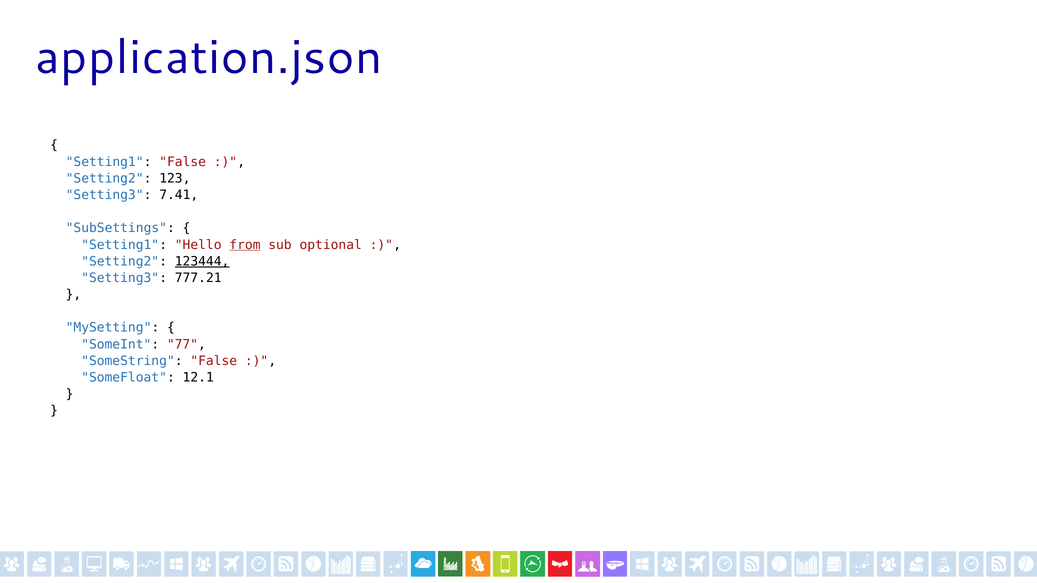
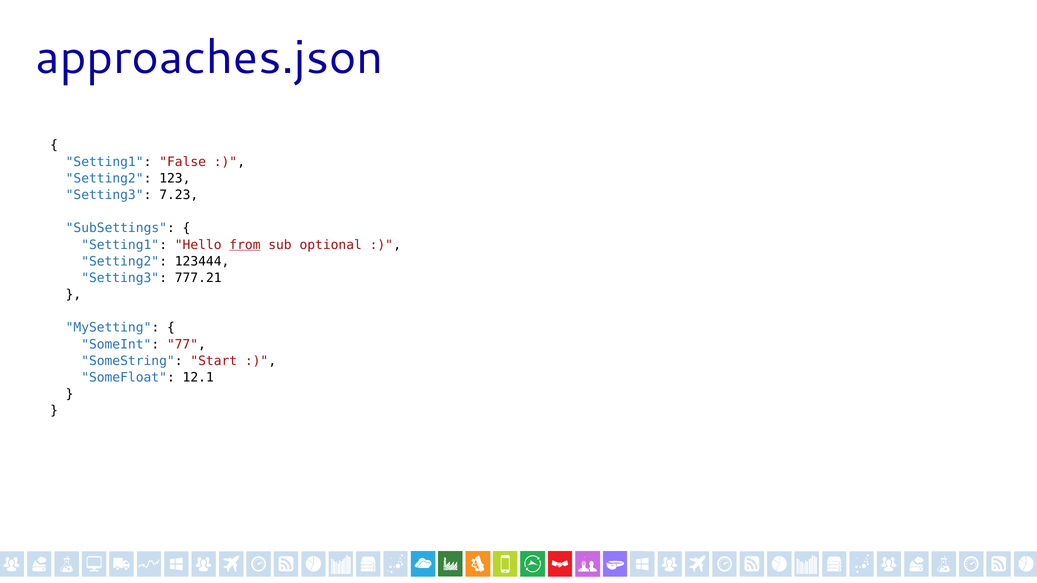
application.json: application.json -> approaches.json
7.41: 7.41 -> 7.23
123444 underline: present -> none
SomeString False: False -> Start
